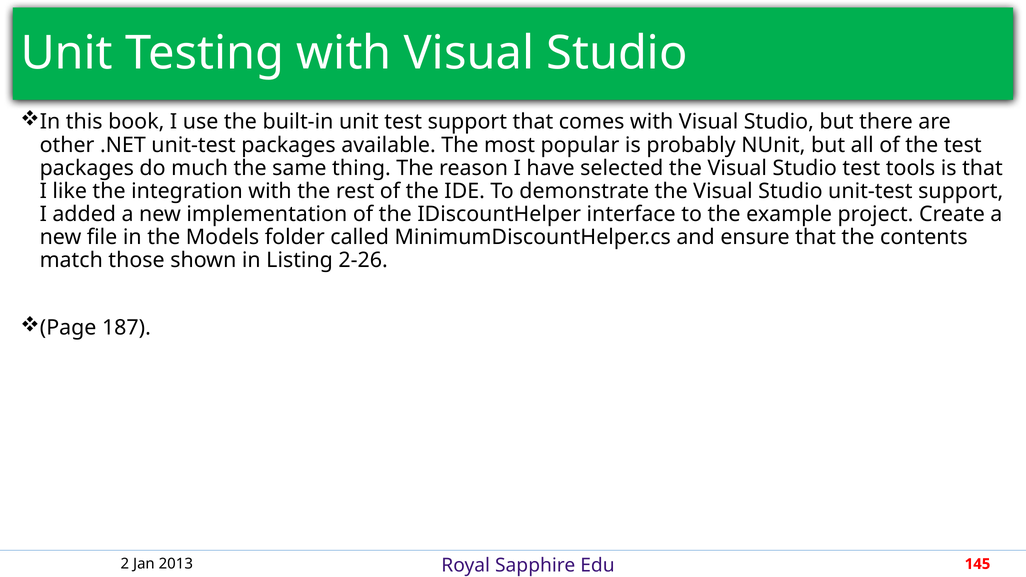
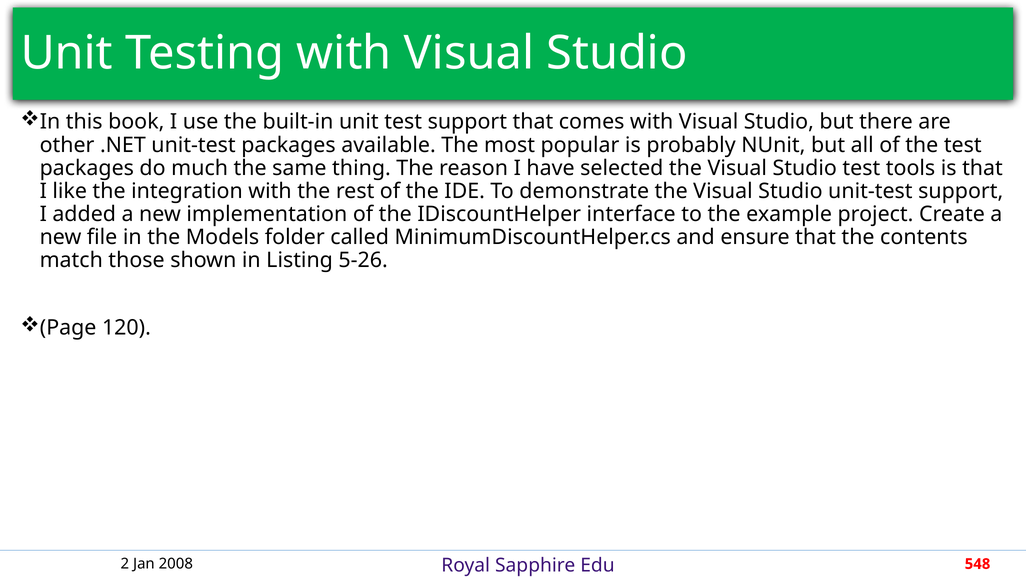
2-26: 2-26 -> 5-26
187: 187 -> 120
2013: 2013 -> 2008
145: 145 -> 548
